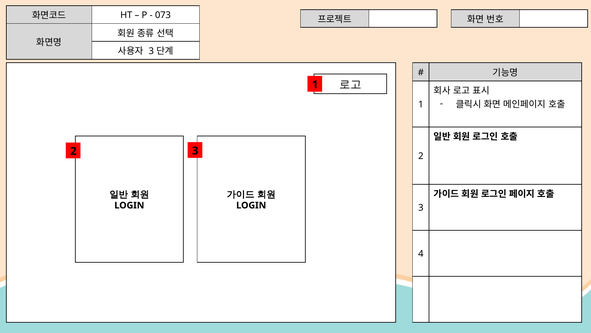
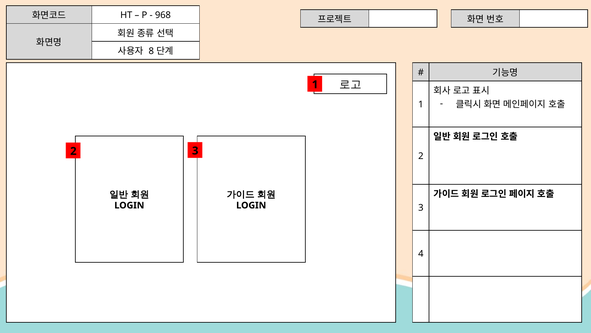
073: 073 -> 968
3 at (151, 51): 3 -> 8
